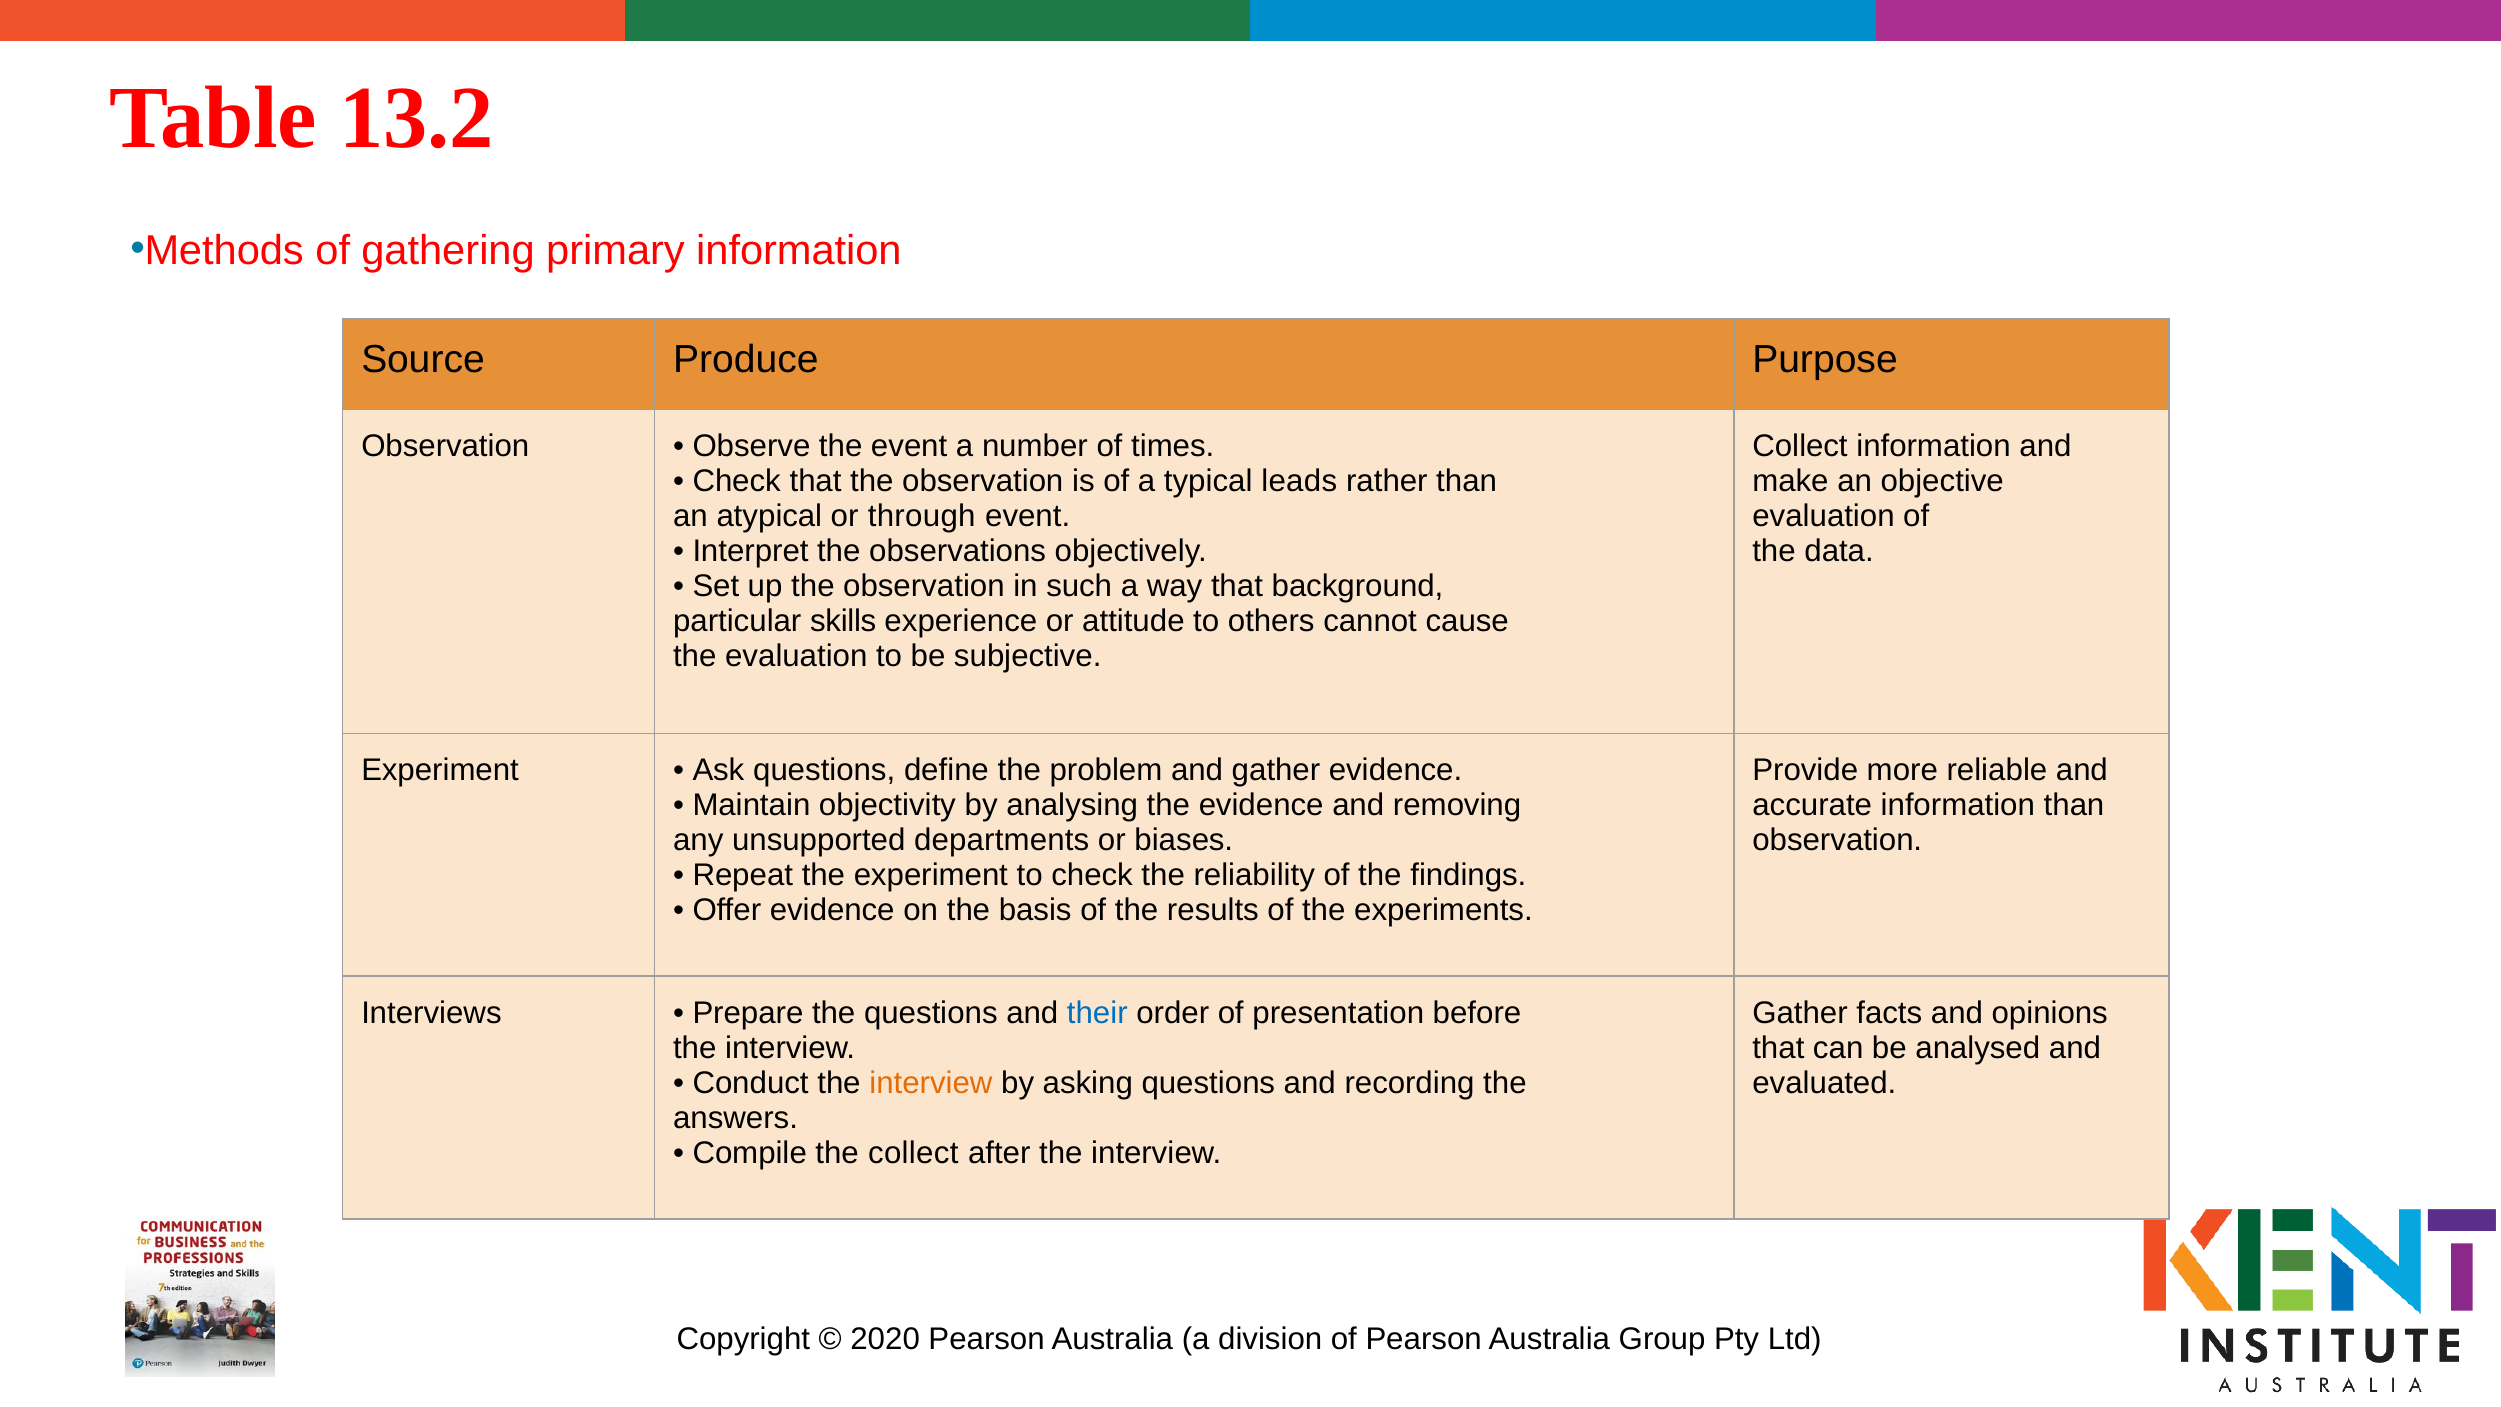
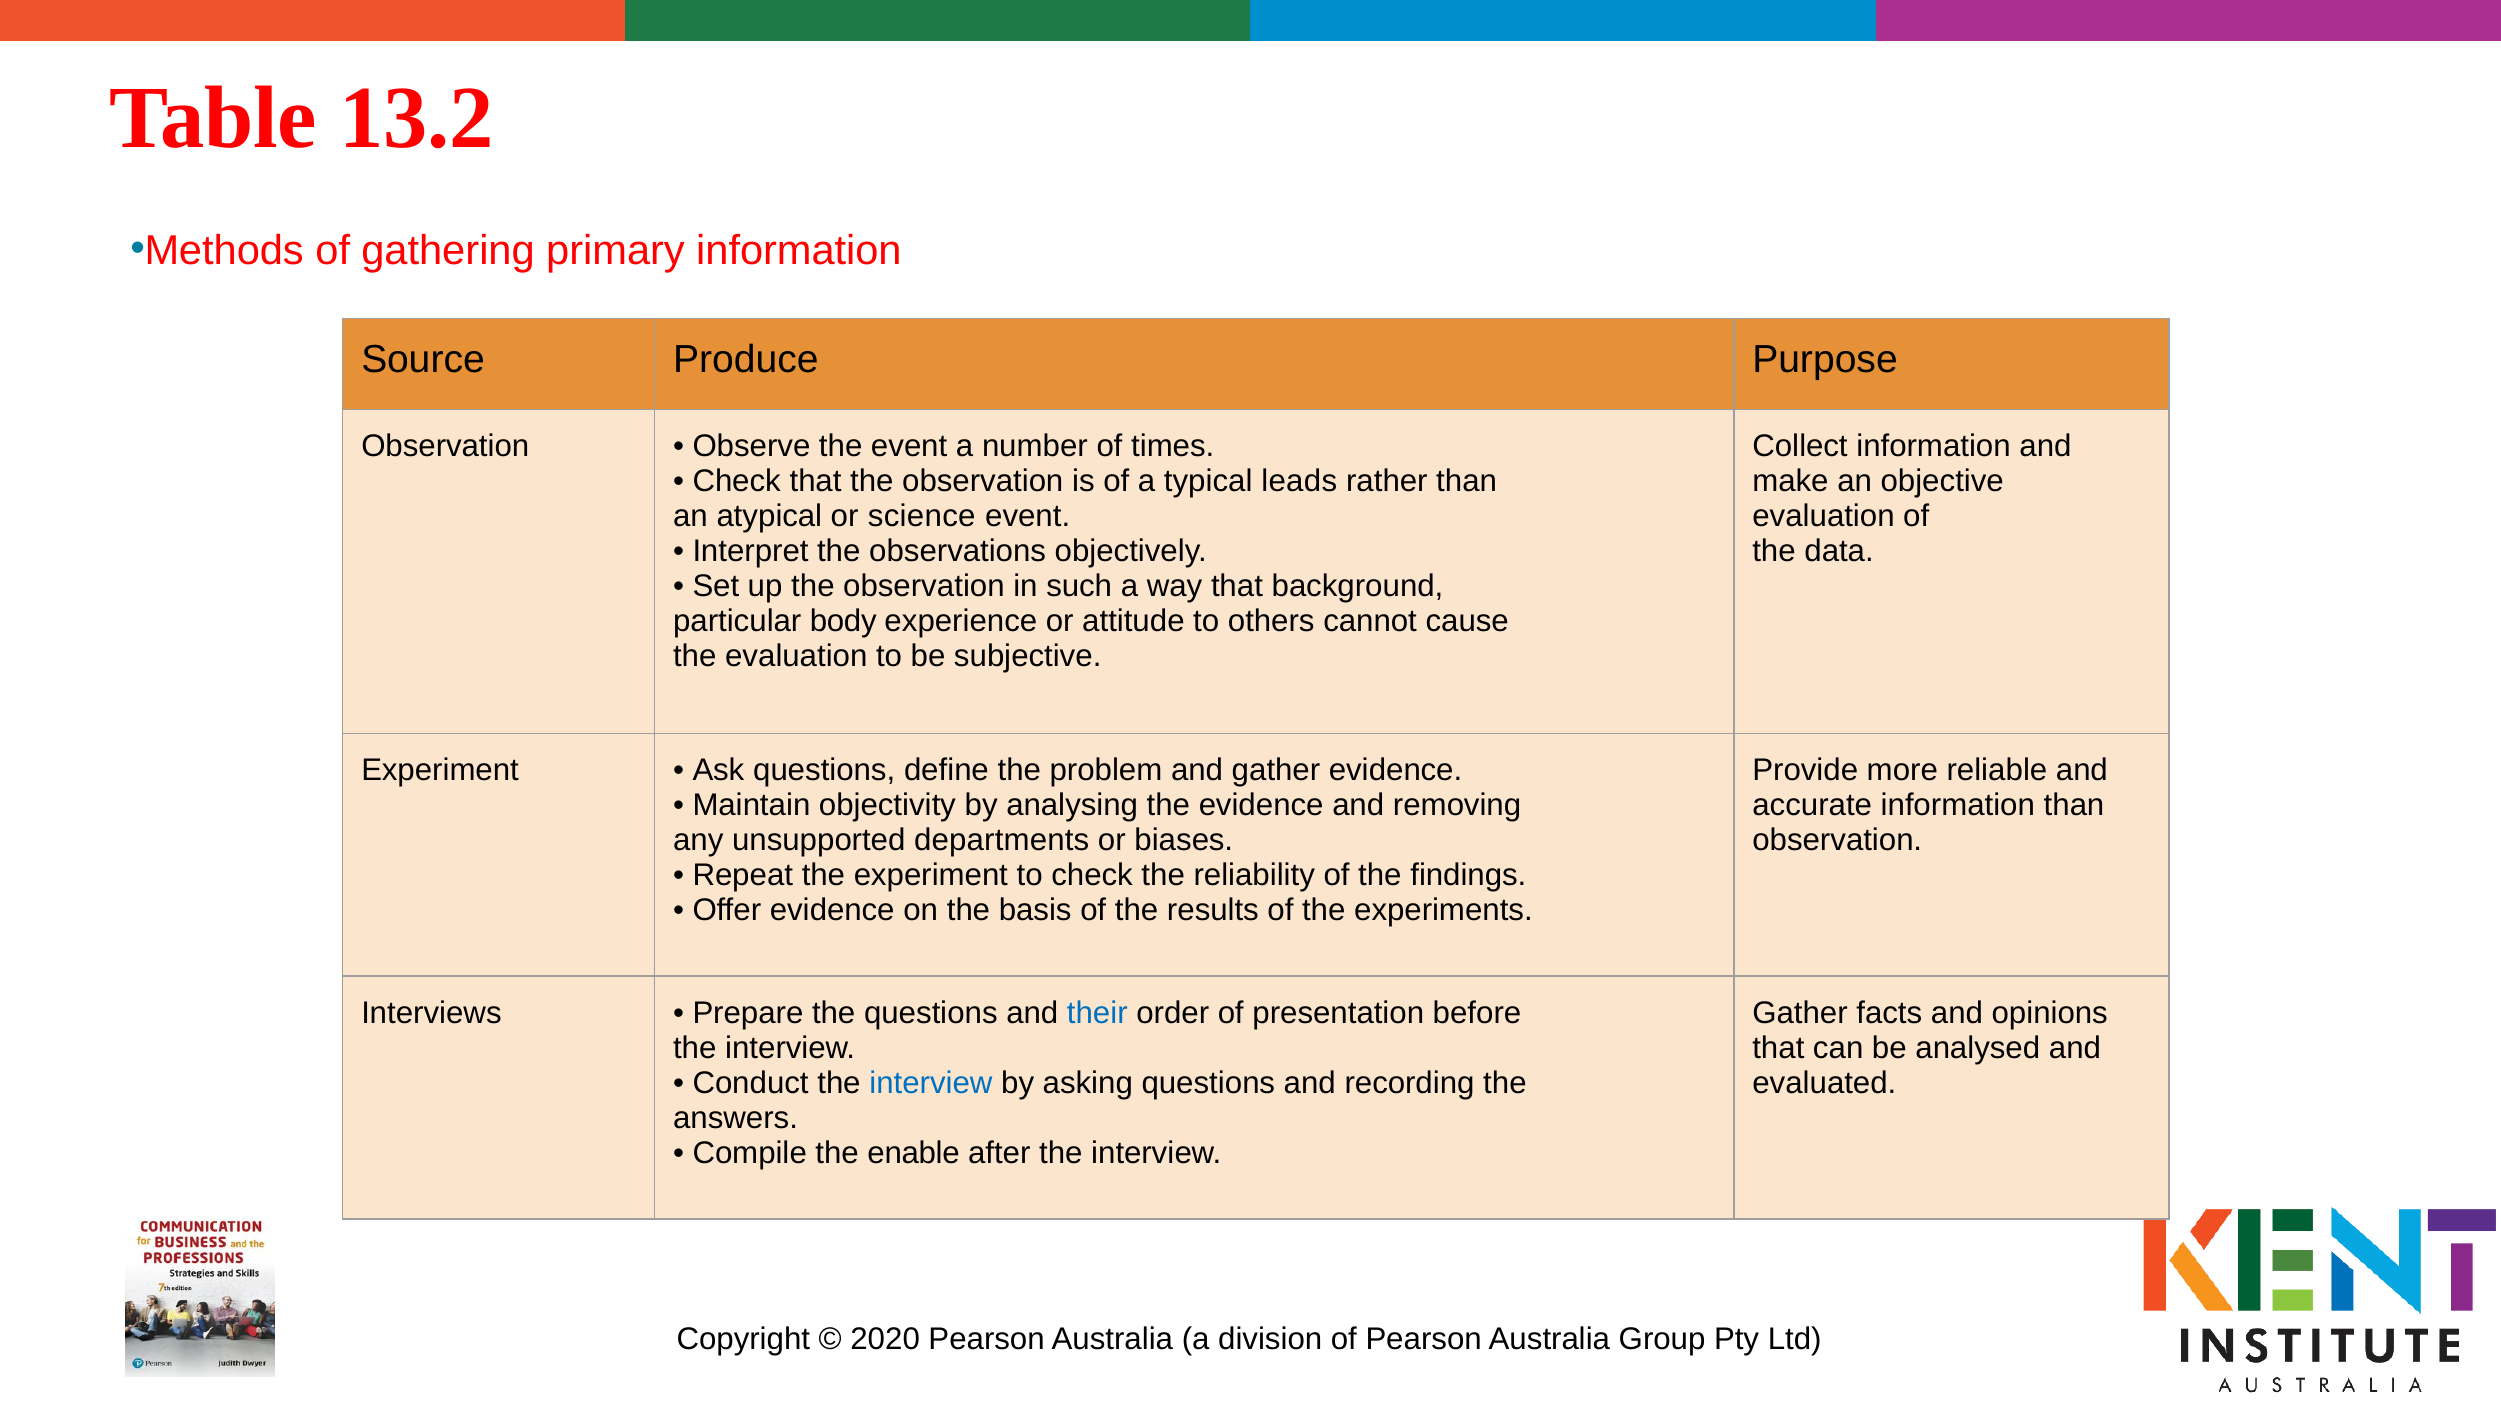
through: through -> science
skills: skills -> body
interview at (931, 1083) colour: orange -> blue
the collect: collect -> enable
